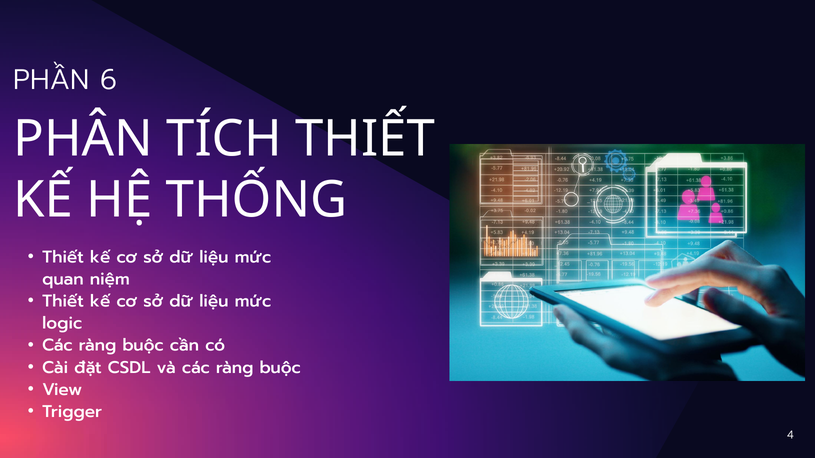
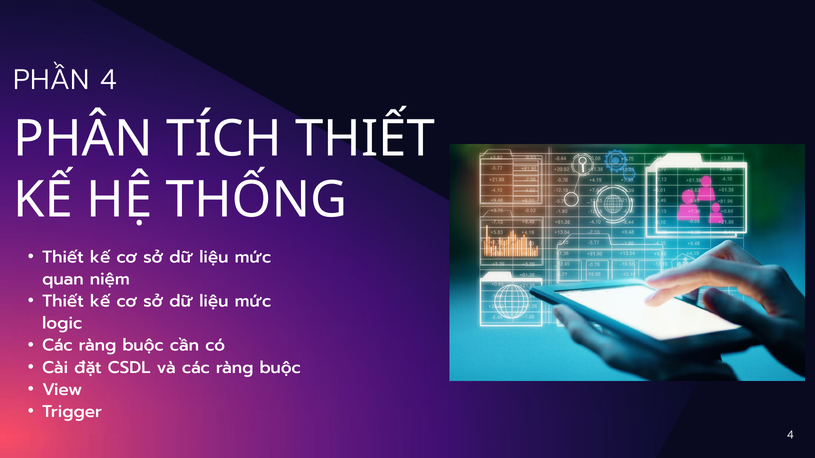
PHẦN 6: 6 -> 4
